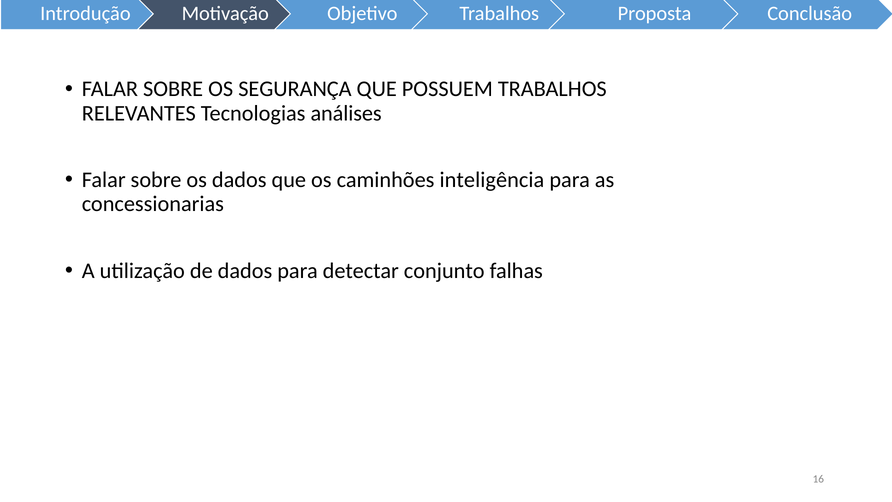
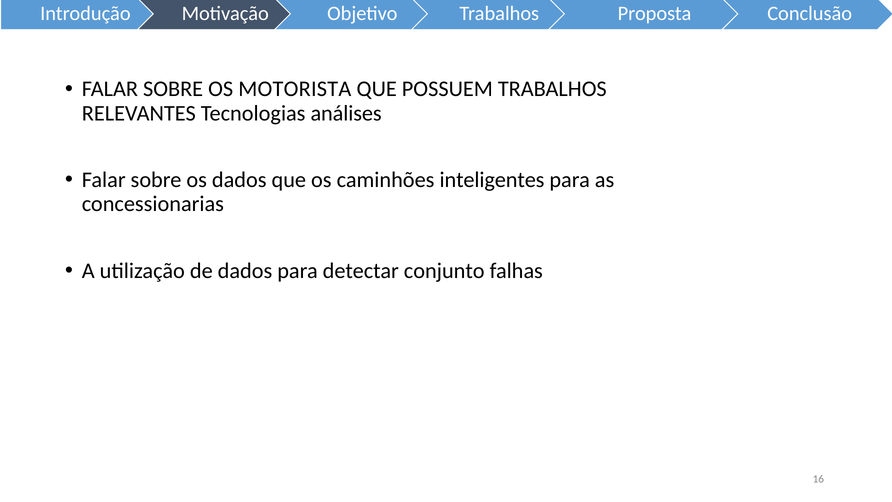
SEGURANÇA: SEGURANÇA -> MOTORISTA
inteligência: inteligência -> inteligentes
